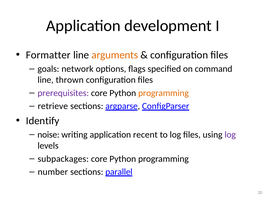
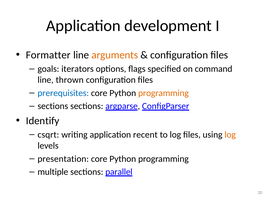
network: network -> iterators
prerequisites colour: purple -> blue
retrieve at (53, 106): retrieve -> sections
noise: noise -> csqrt
log at (230, 135) colour: purple -> orange
subpackages: subpackages -> presentation
number: number -> multiple
